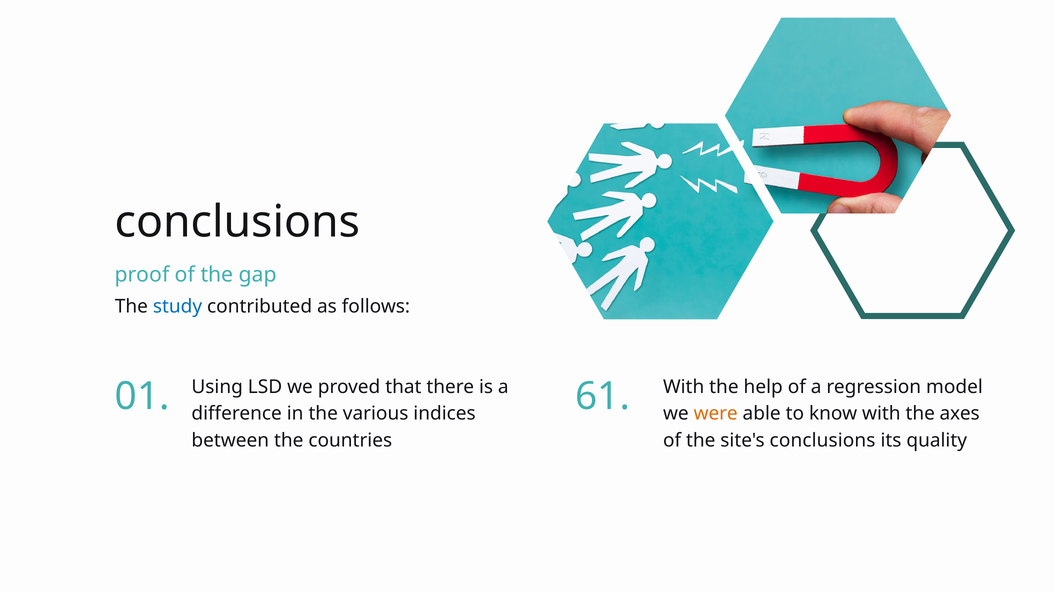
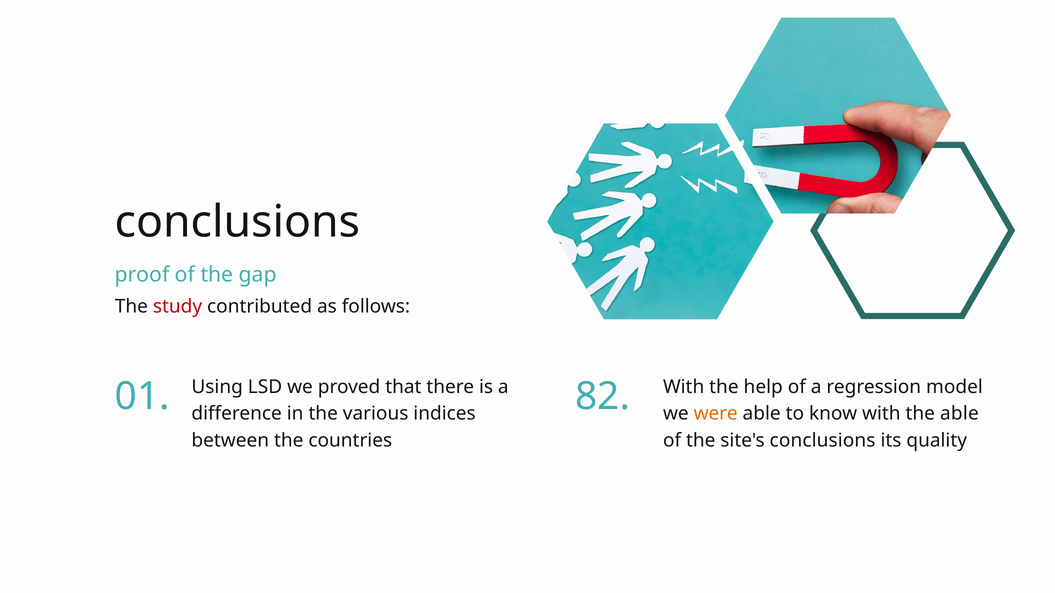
study colour: blue -> red
61: 61 -> 82
the axes: axes -> able
